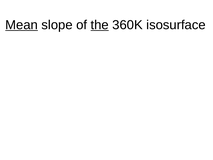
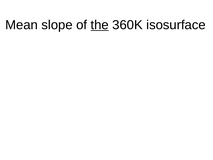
Mean underline: present -> none
